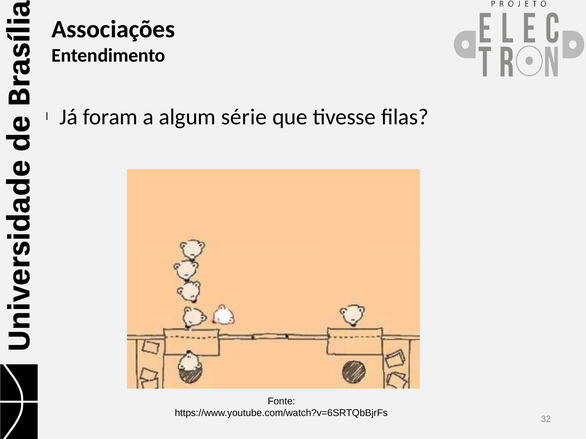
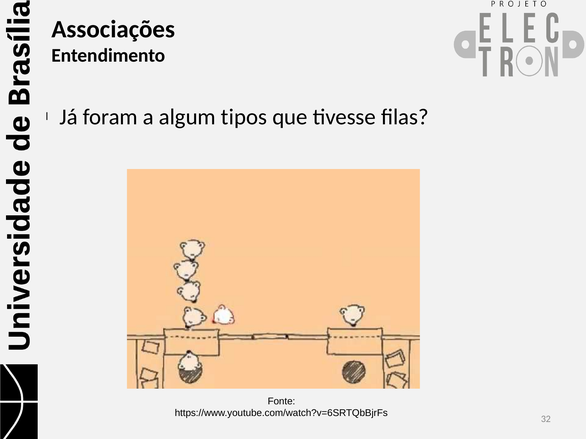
série: série -> tipos
